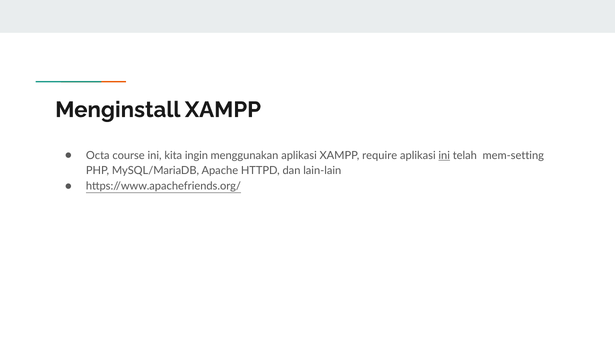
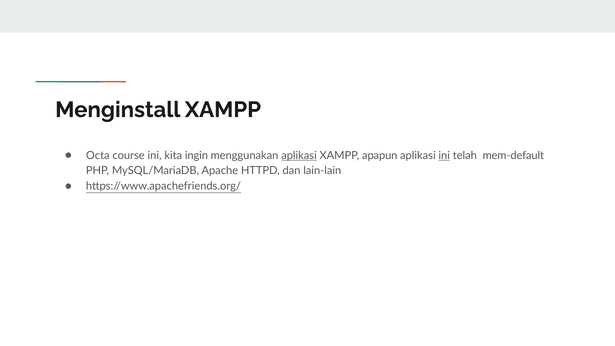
aplikasi at (299, 155) underline: none -> present
require: require -> apapun
mem-setting: mem-setting -> mem-default
